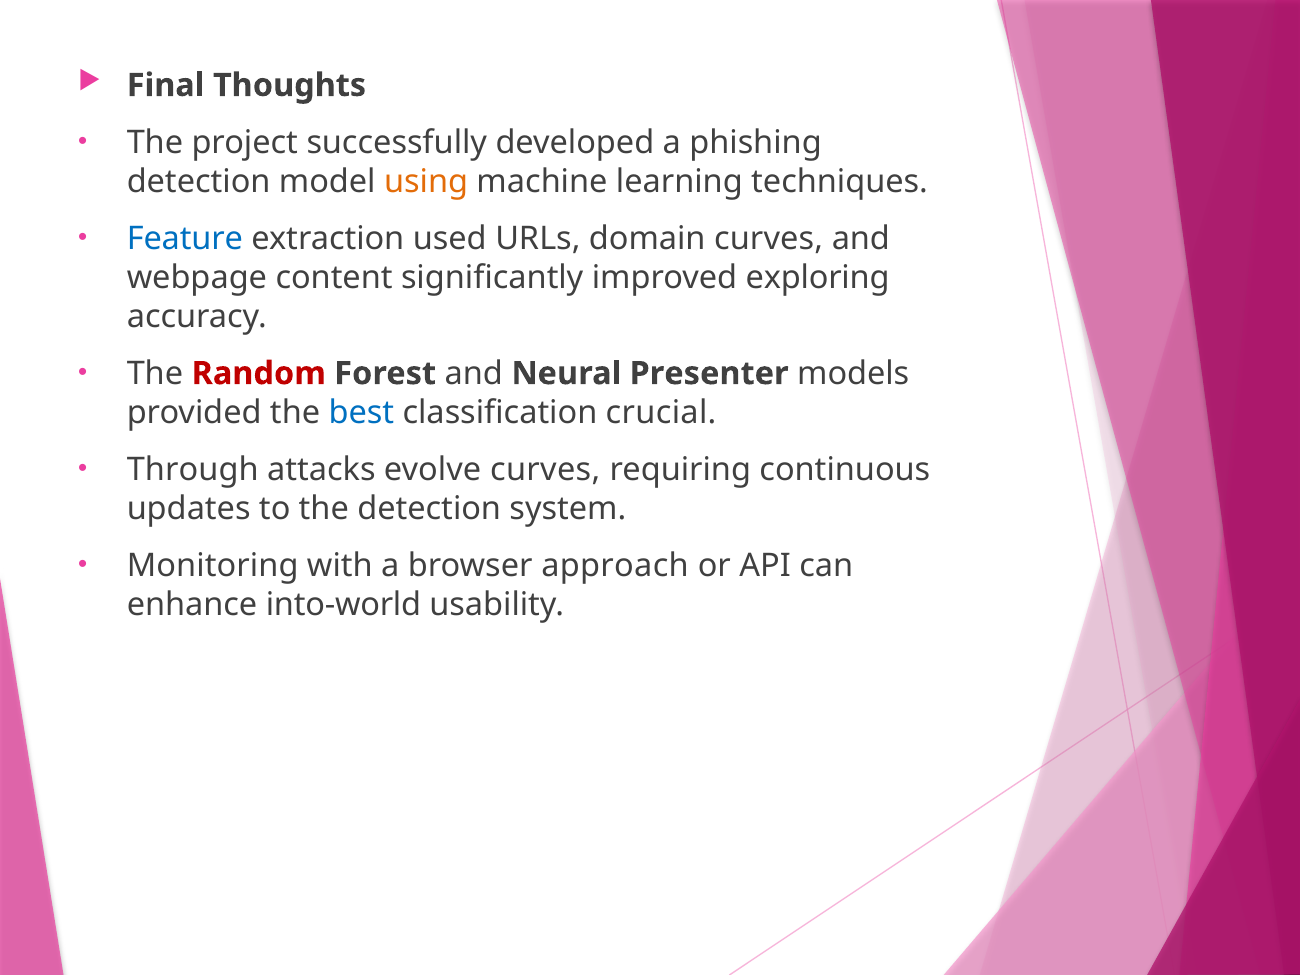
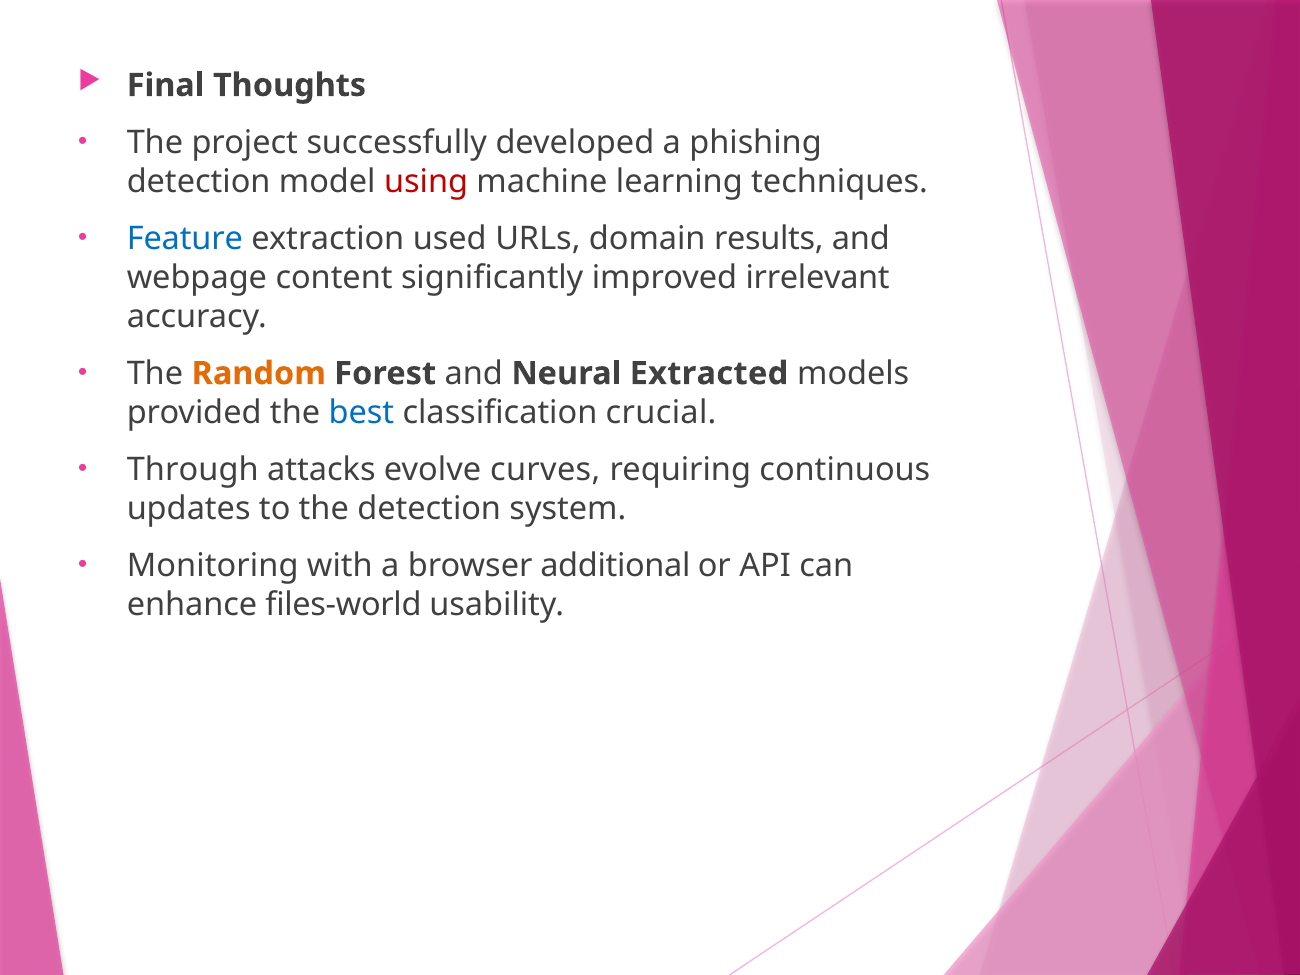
using colour: orange -> red
domain curves: curves -> results
exploring: exploring -> irrelevant
Random colour: red -> orange
Presenter: Presenter -> Extracted
approach: approach -> additional
into-world: into-world -> files-world
